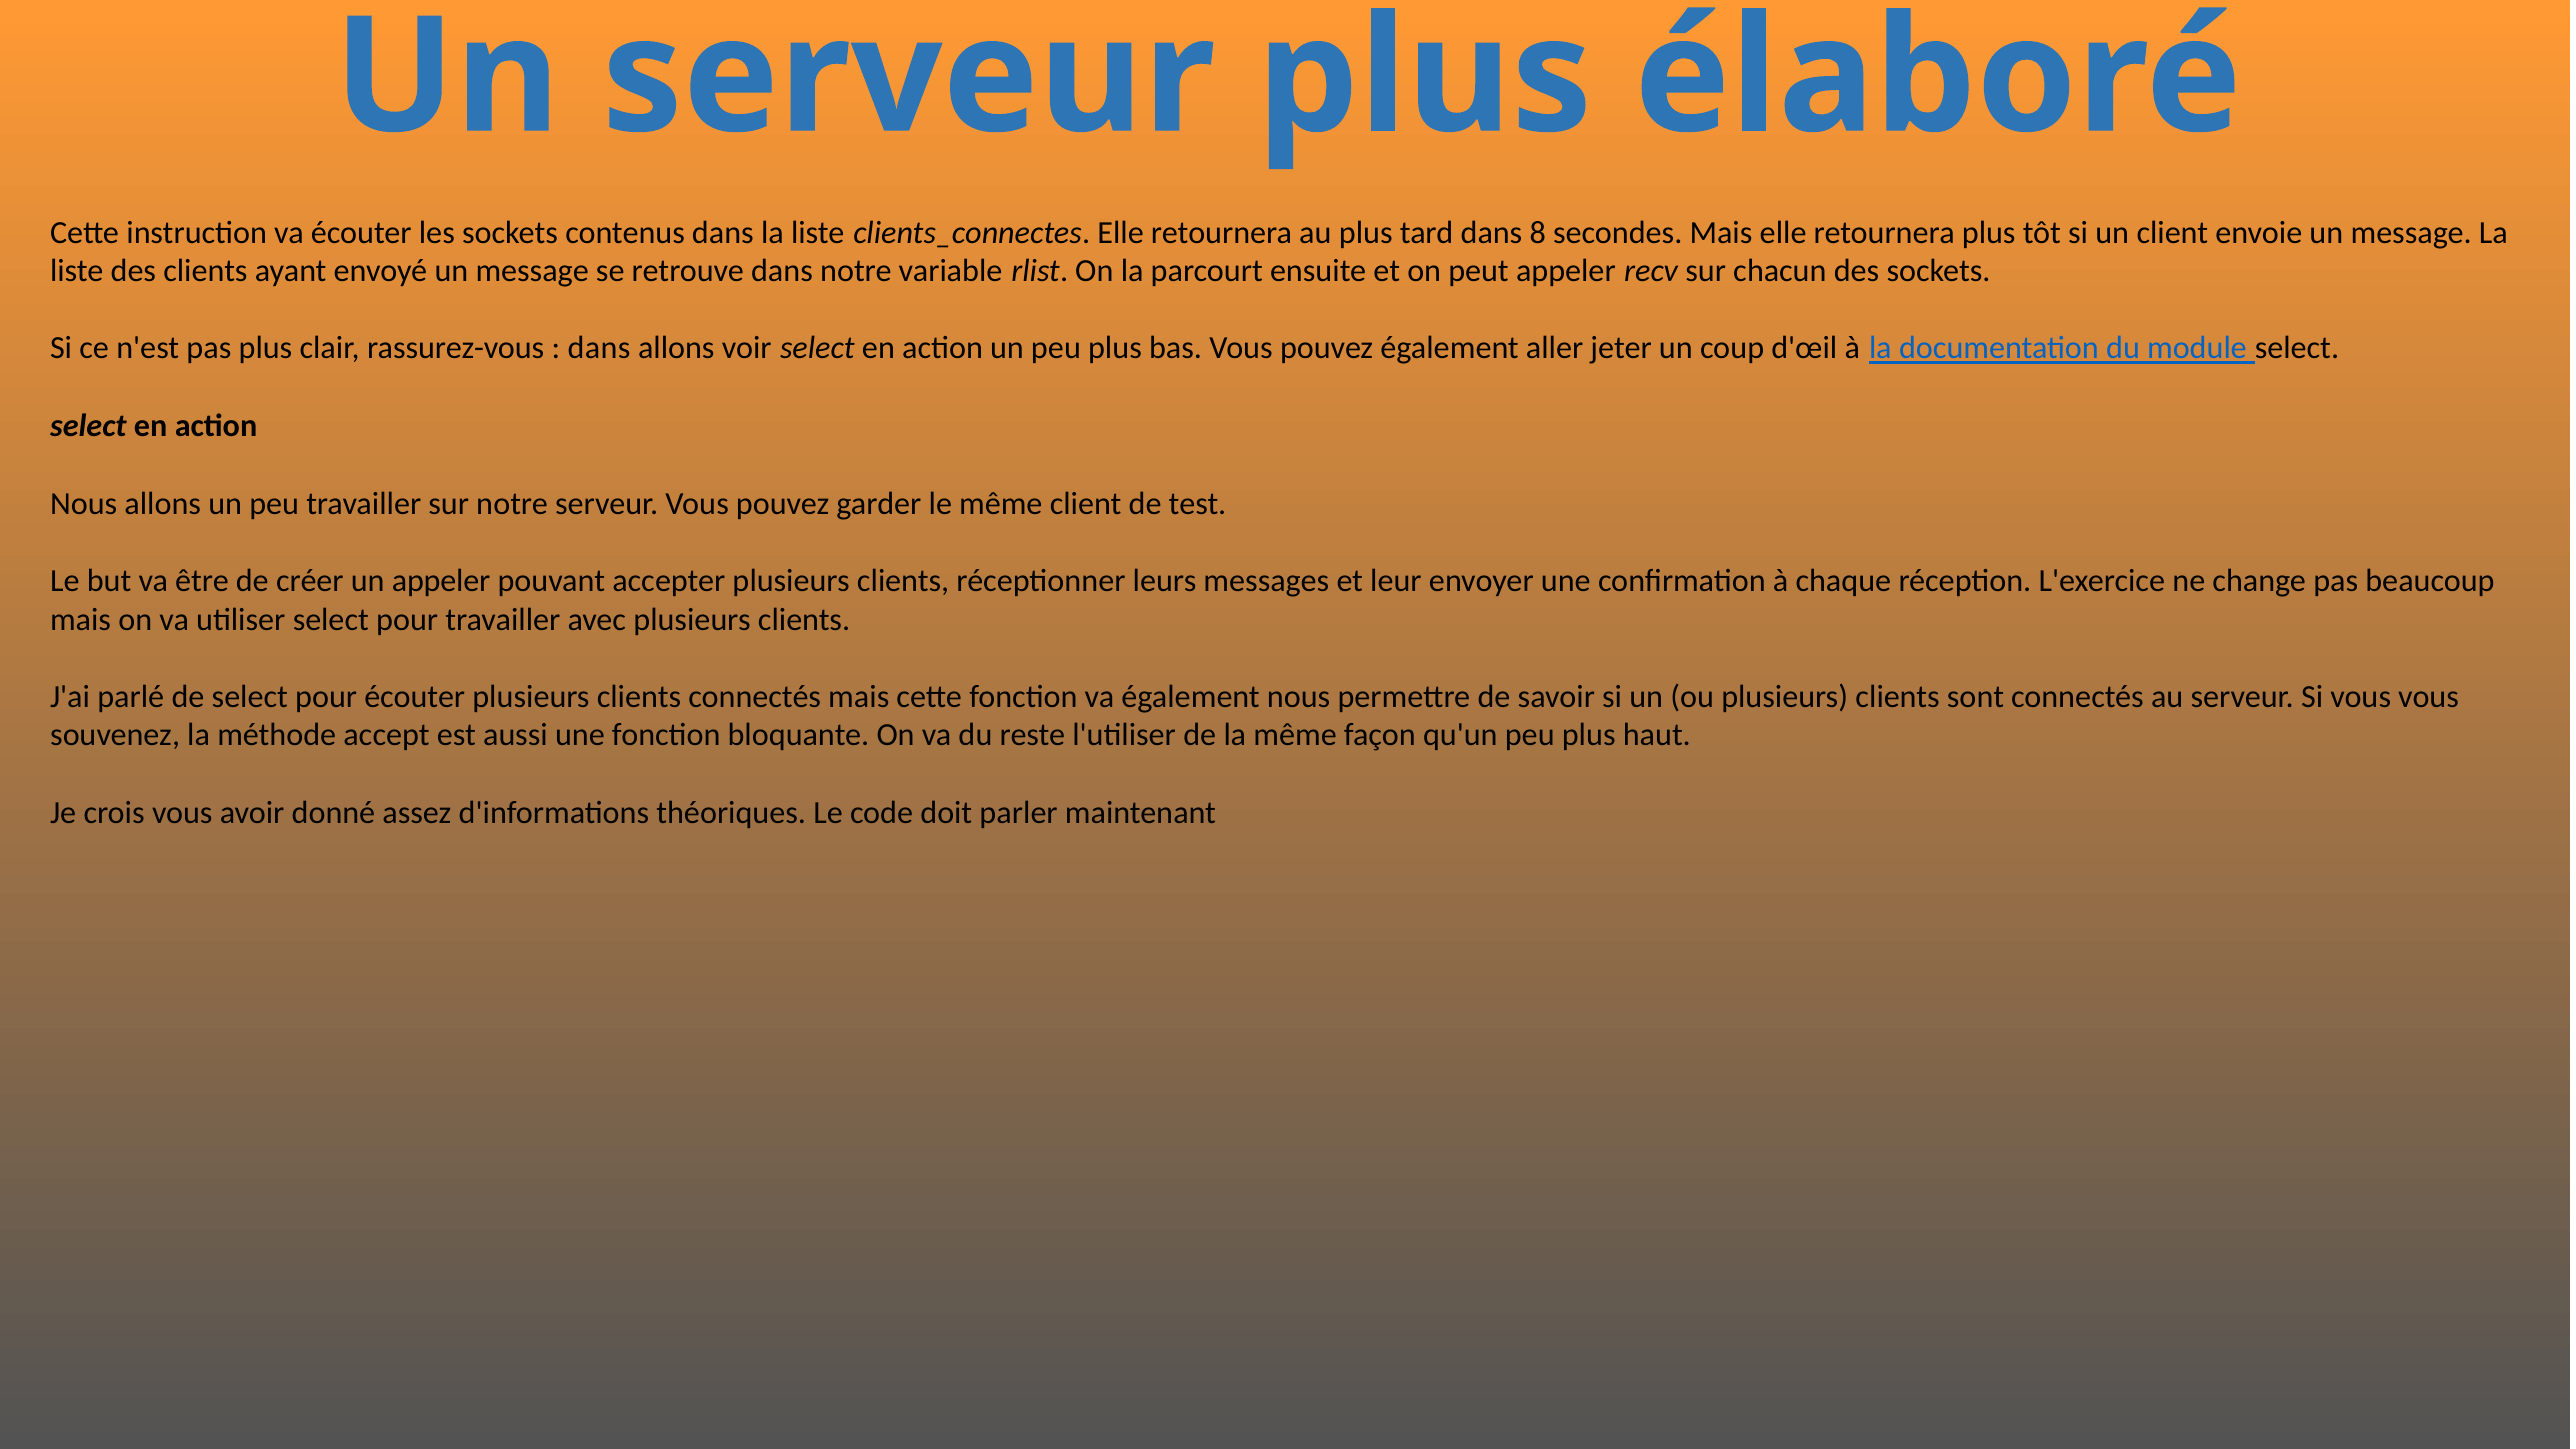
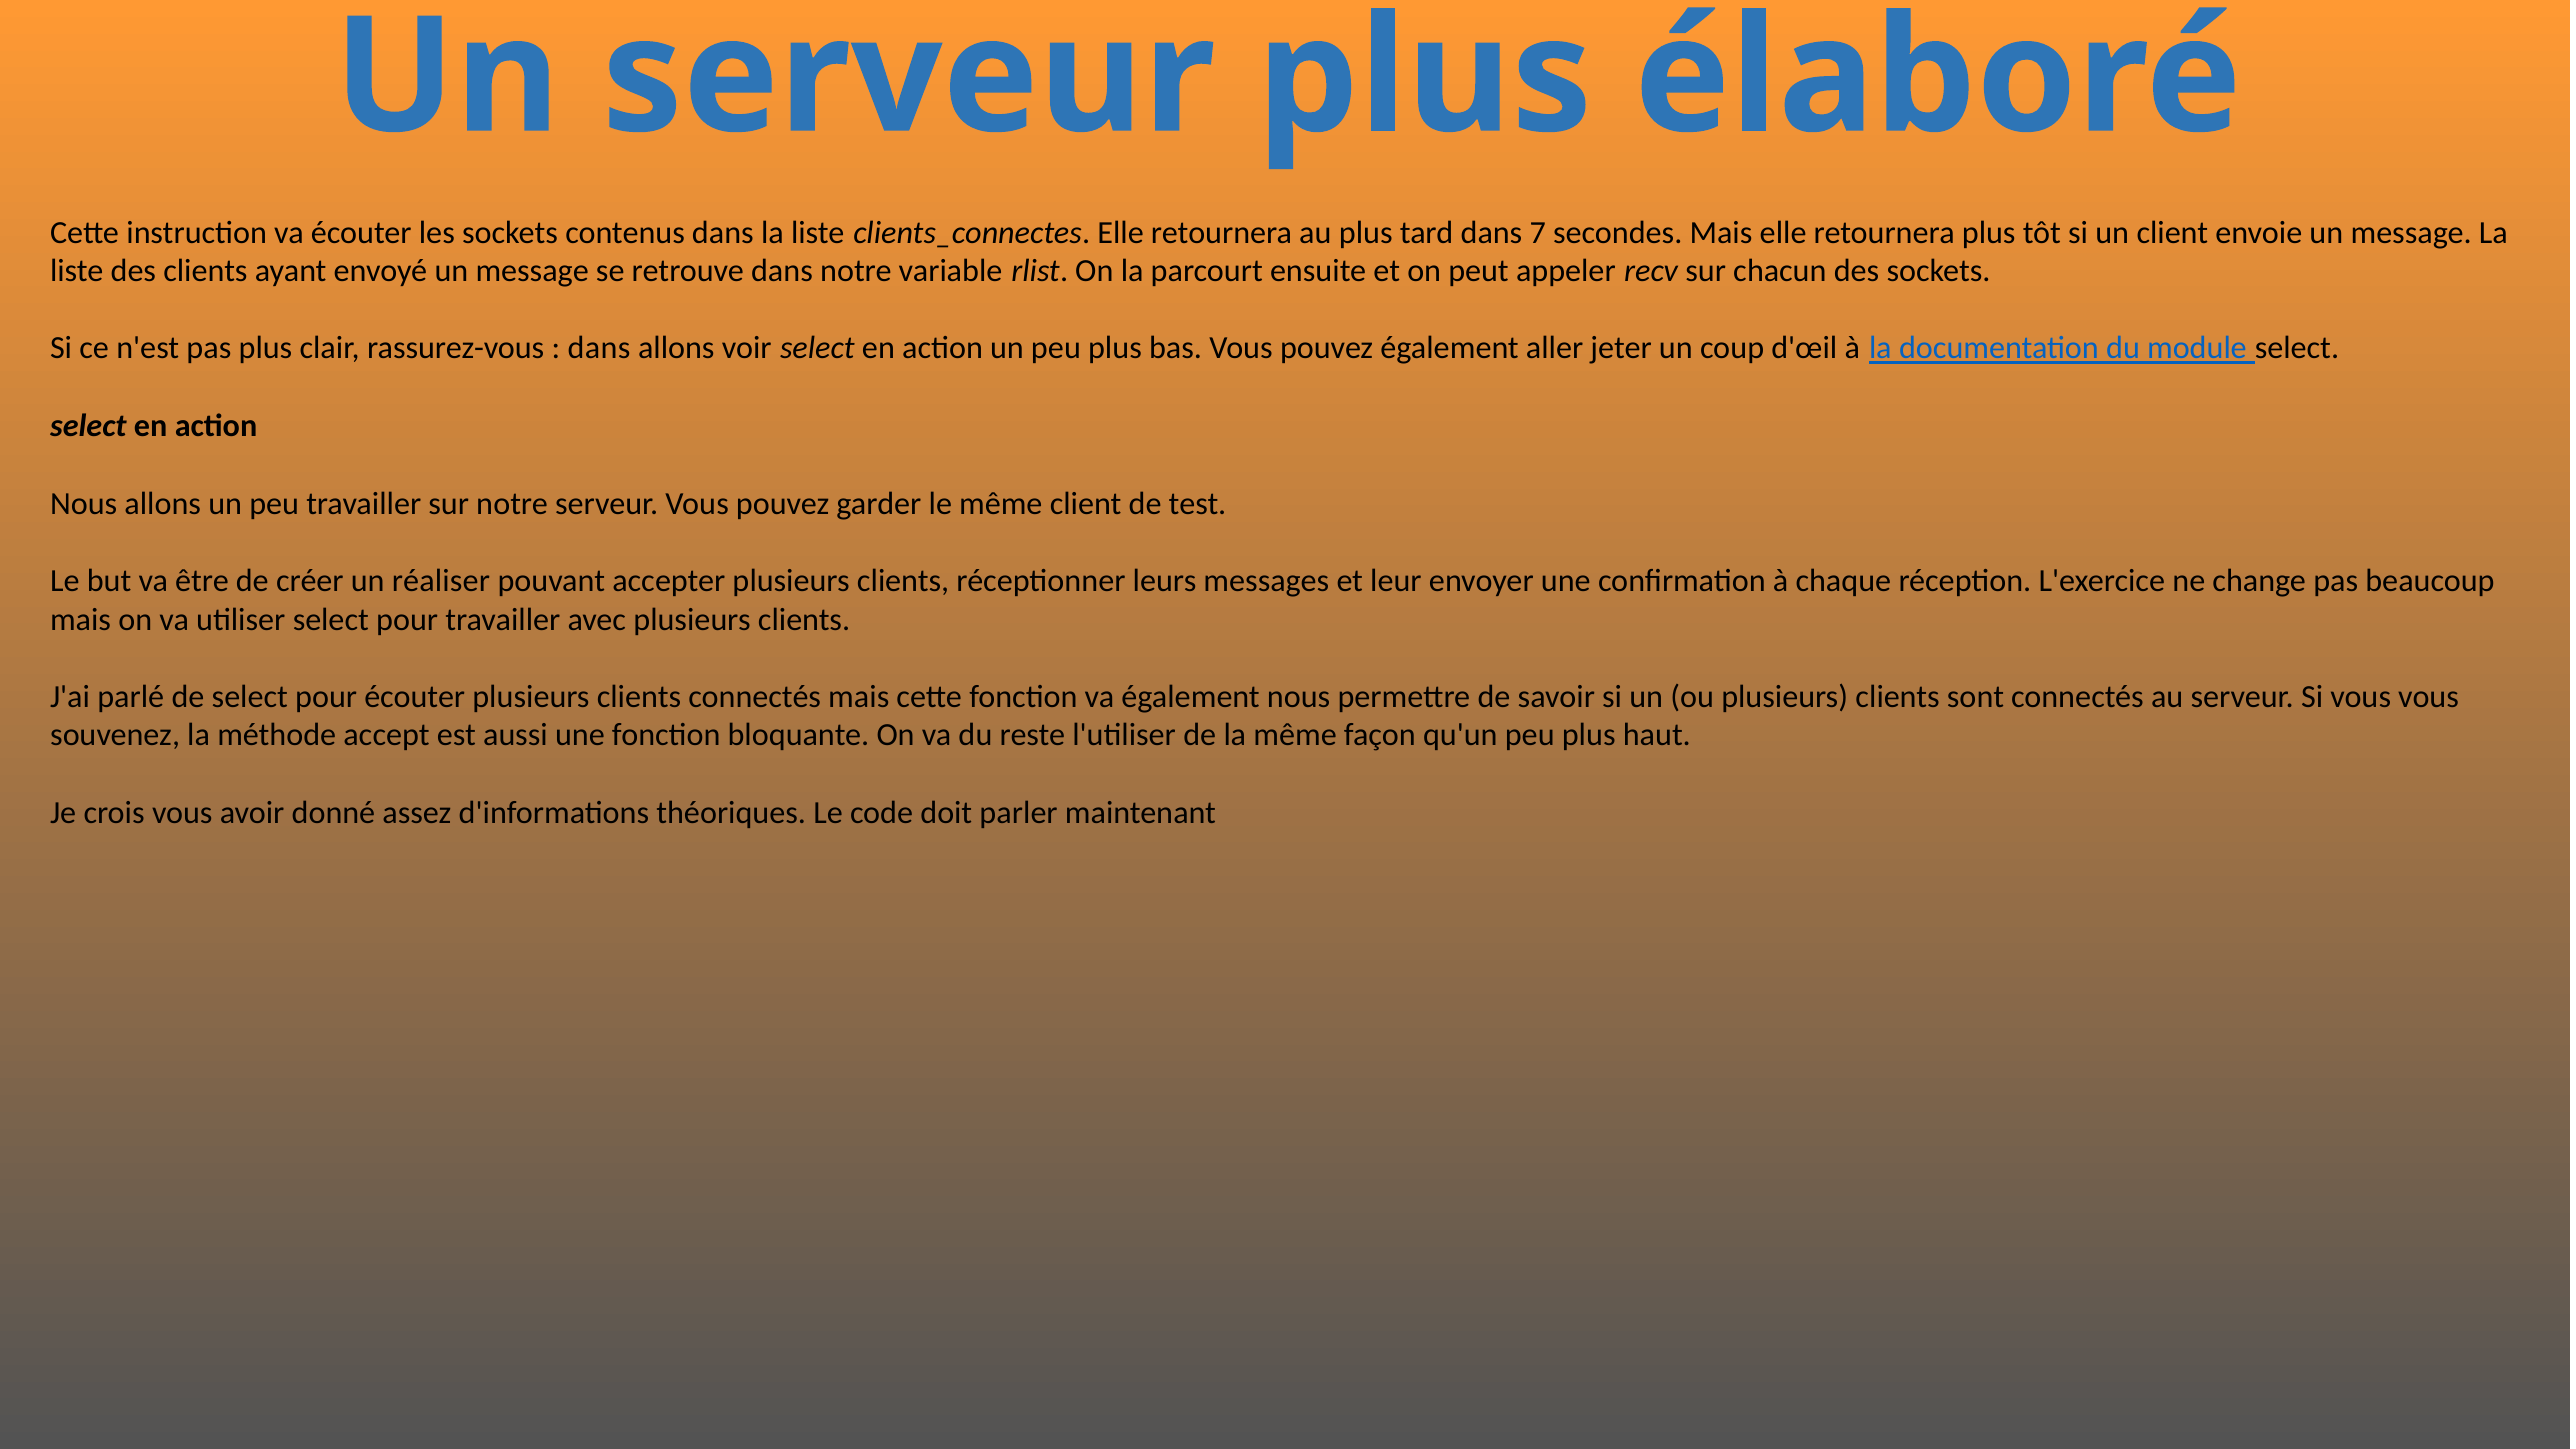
8: 8 -> 7
un appeler: appeler -> réaliser
